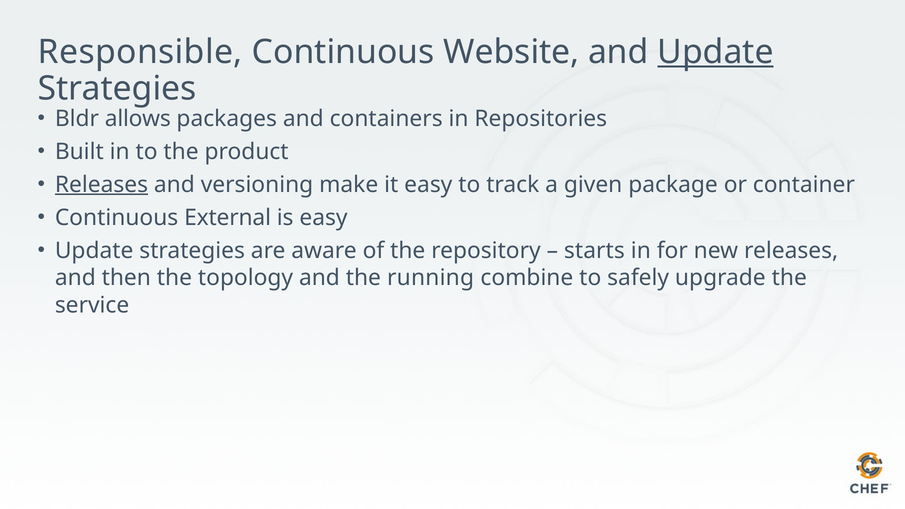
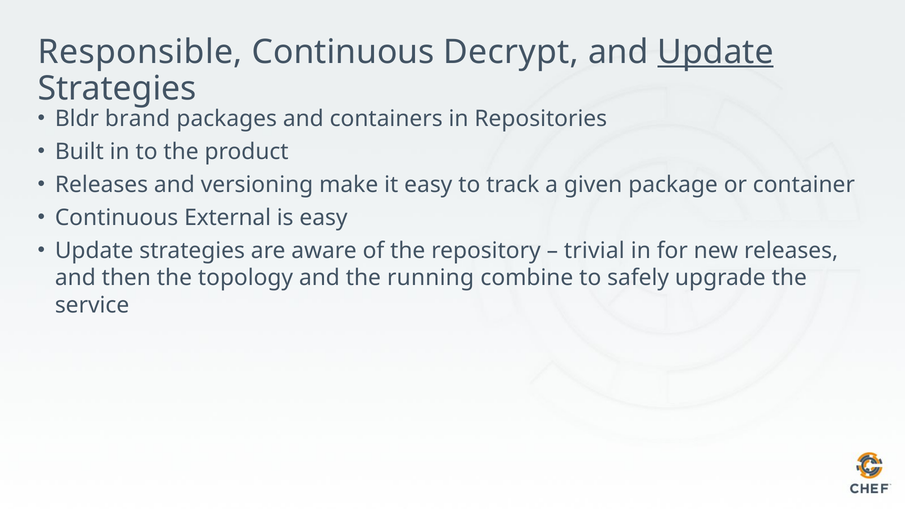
Website: Website -> Decrypt
allows: allows -> brand
Releases at (101, 185) underline: present -> none
starts: starts -> trivial
